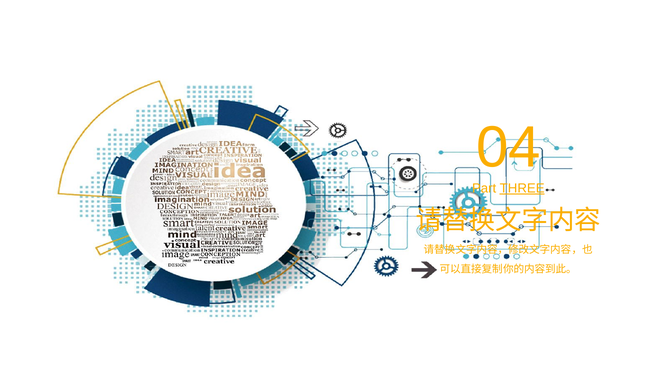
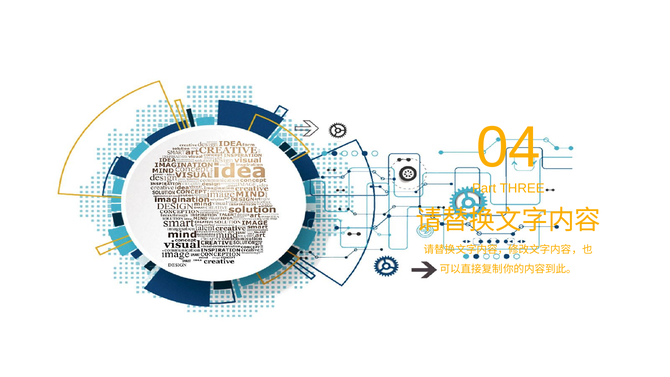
THREE underline: present -> none
